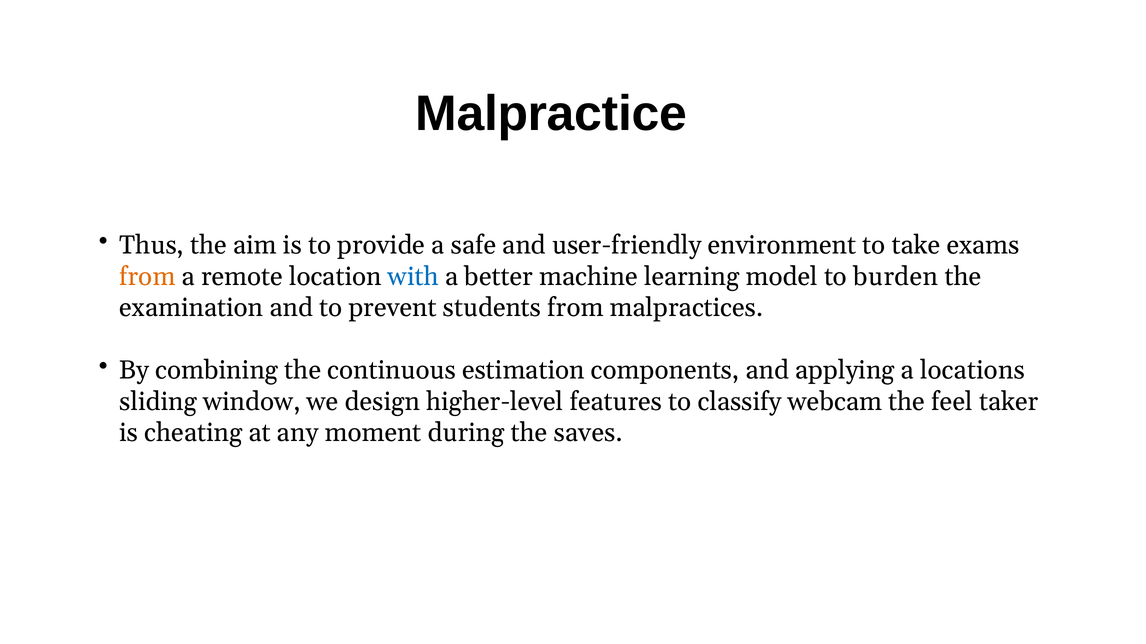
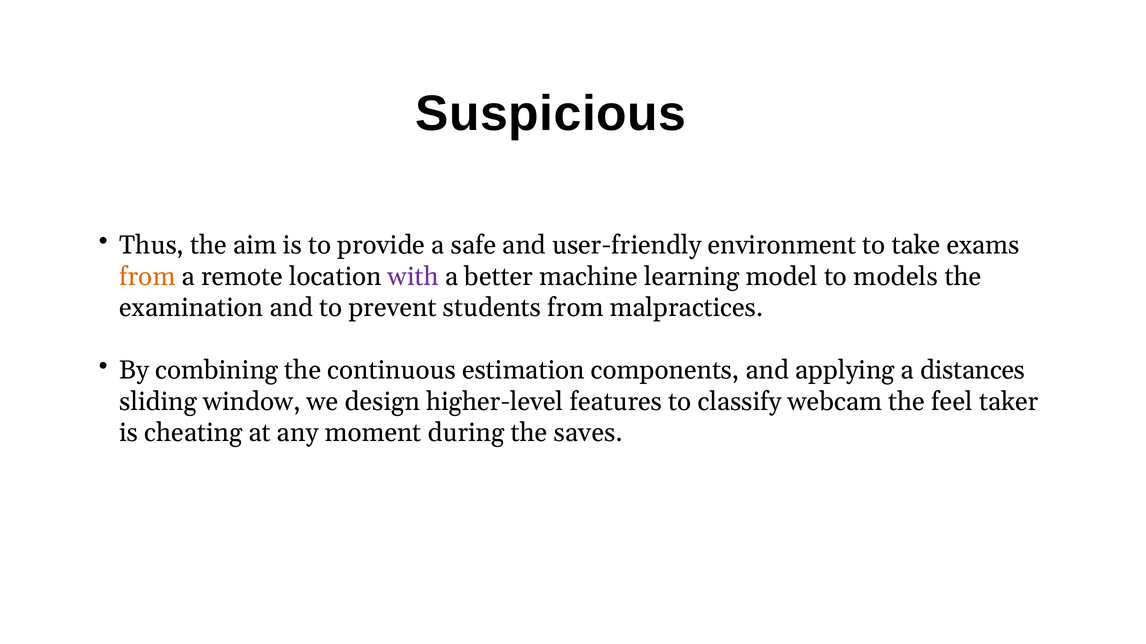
Malpractice: Malpractice -> Suspicious
with colour: blue -> purple
burden: burden -> models
locations: locations -> distances
